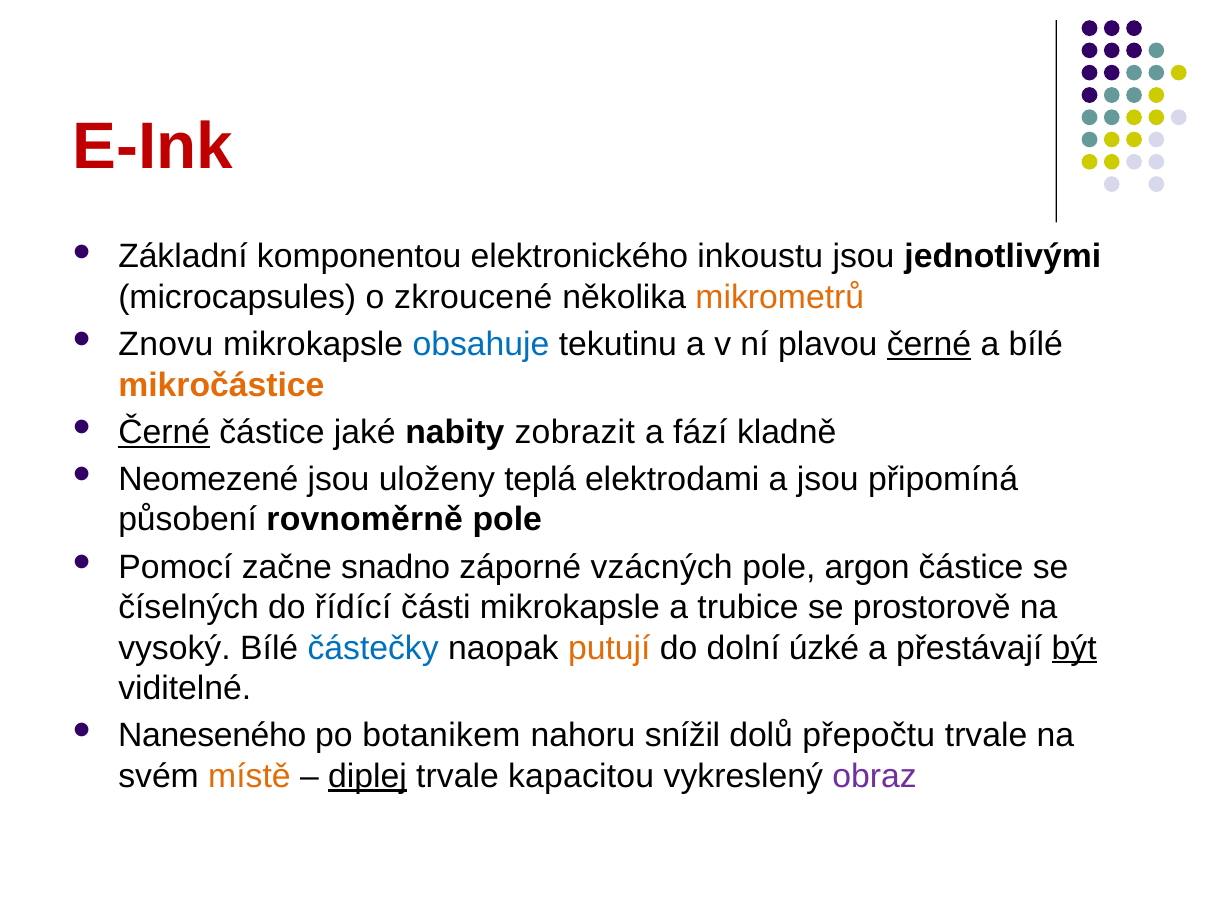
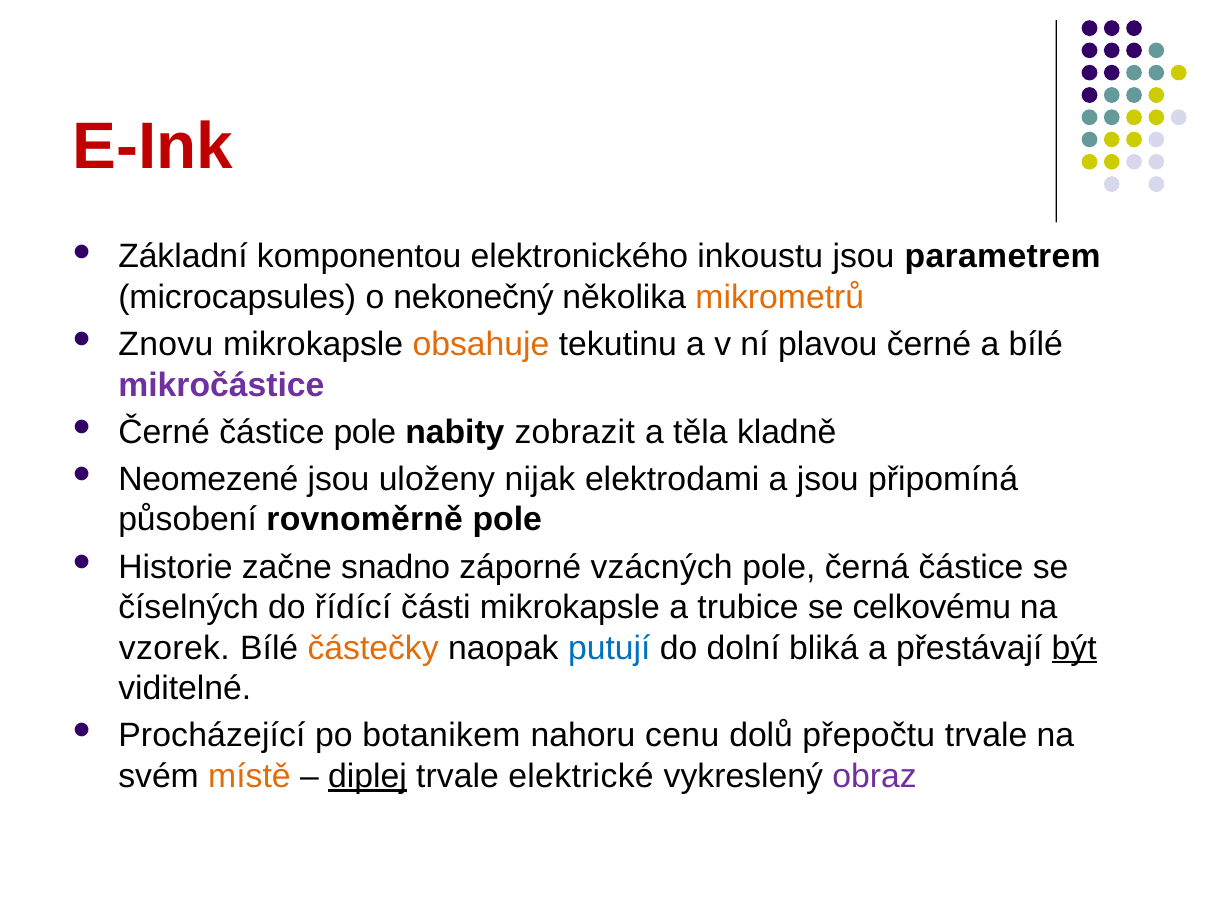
jednotlivými: jednotlivými -> parametrem
zkroucené: zkroucené -> nekonečný
obsahuje colour: blue -> orange
černé at (929, 344) underline: present -> none
mikročástice colour: orange -> purple
Černé at (164, 432) underline: present -> none
částice jaké: jaké -> pole
fází: fází -> těla
teplá: teplá -> nijak
Pomocí: Pomocí -> Historie
argon: argon -> černá
prostorově: prostorově -> celkovému
vysoký: vysoký -> vzorek
částečky colour: blue -> orange
putují colour: orange -> blue
úzké: úzké -> bliká
Naneseného: Naneseného -> Procházející
snížil: snížil -> cenu
kapacitou: kapacitou -> elektrické
